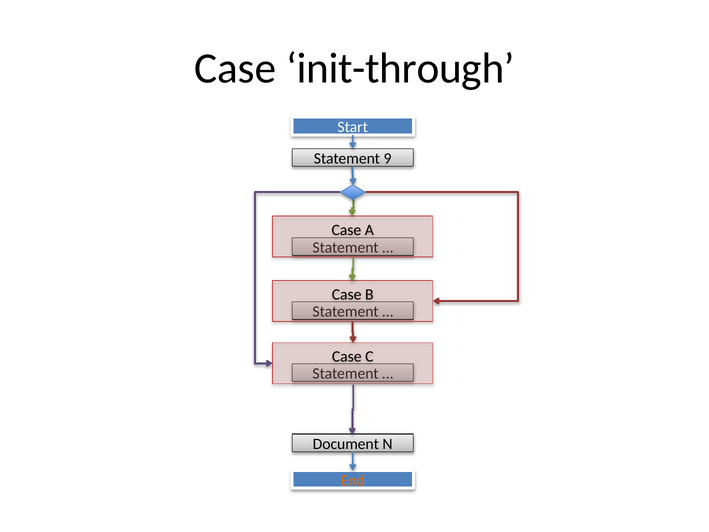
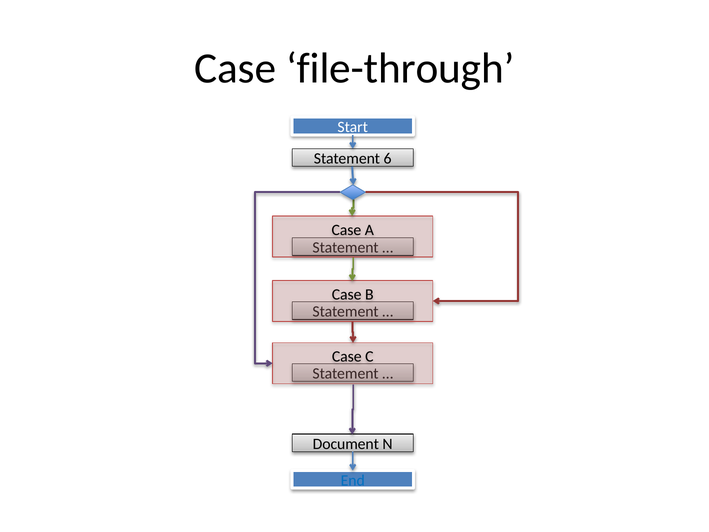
init-through: init-through -> file-through
9: 9 -> 6
End colour: orange -> blue
